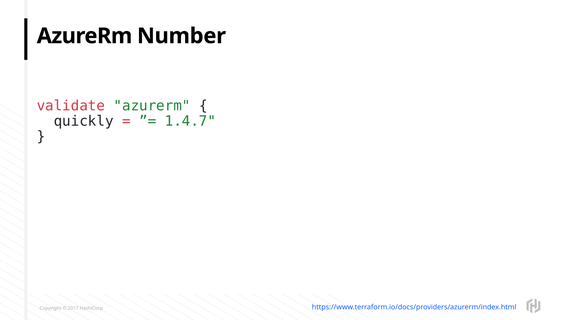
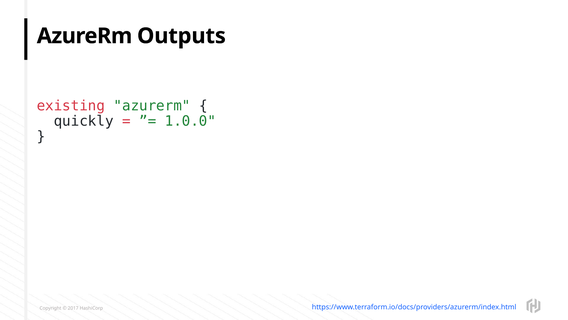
Number: Number -> Outputs
validate: validate -> existing
1.4.7: 1.4.7 -> 1.0.0
